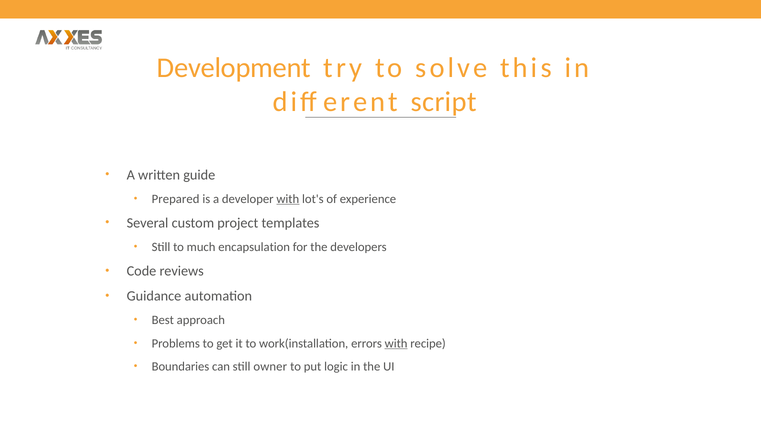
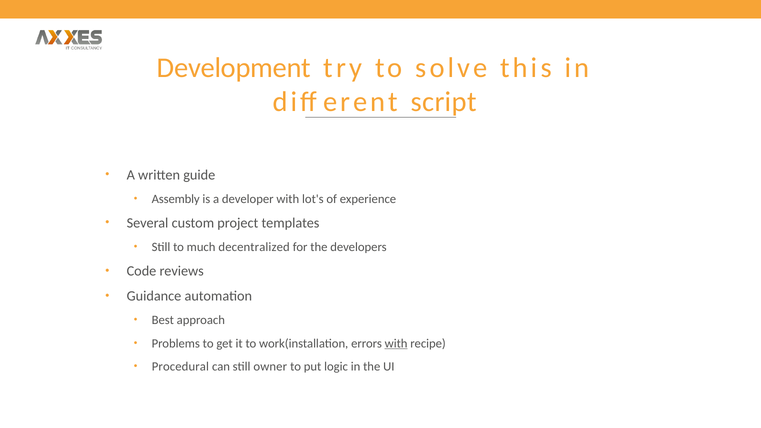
Prepared: Prepared -> Assembly
with at (288, 199) underline: present -> none
encapsulation: encapsulation -> decentralized
Boundaries: Boundaries -> Procedural
